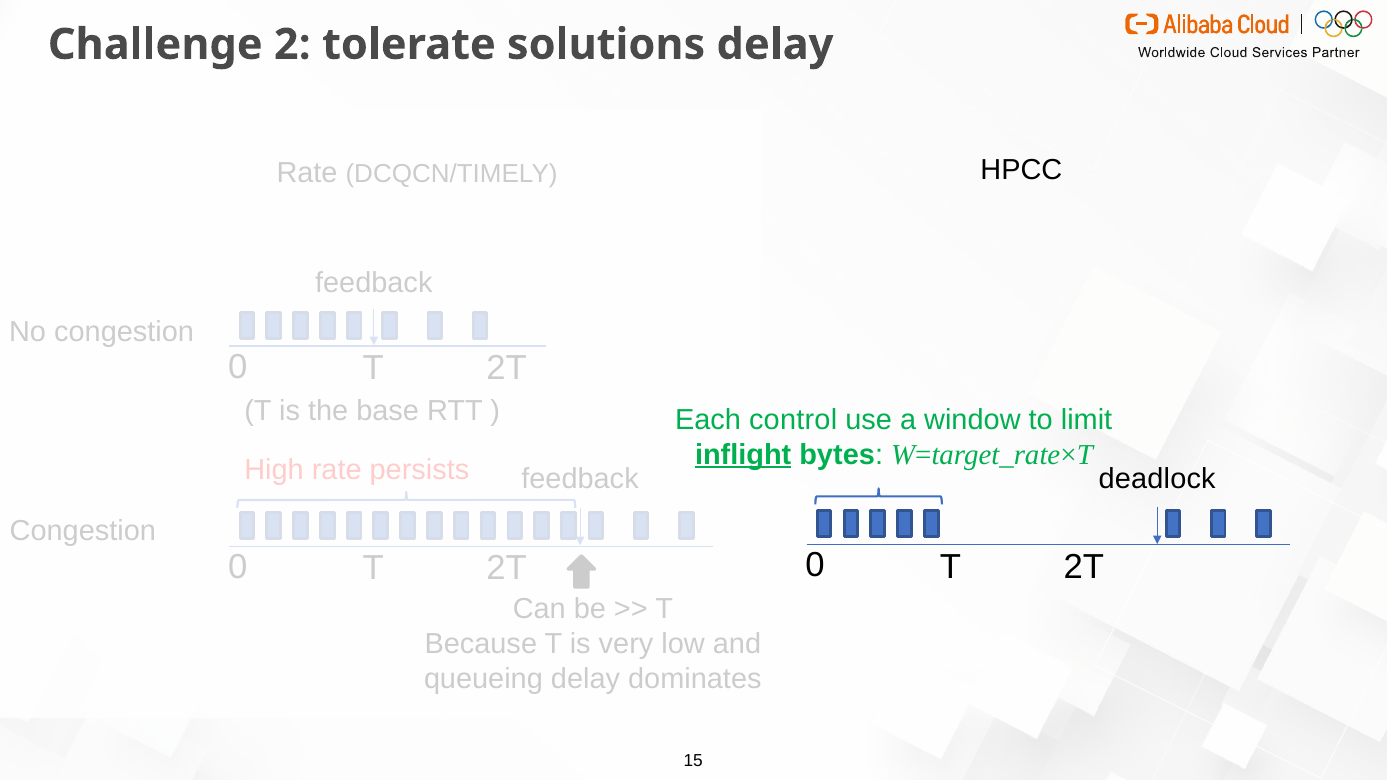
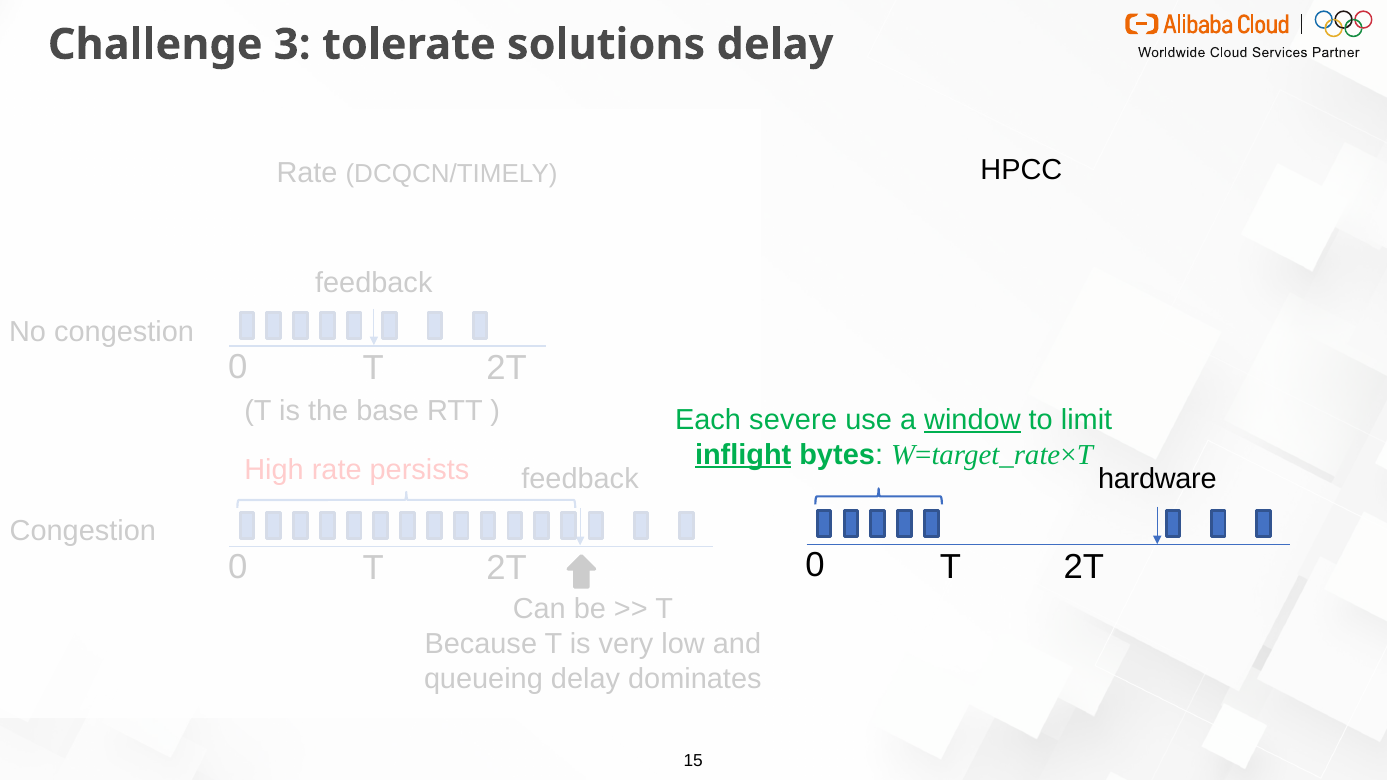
2: 2 -> 3
control: control -> severe
window underline: none -> present
deadlock: deadlock -> hardware
